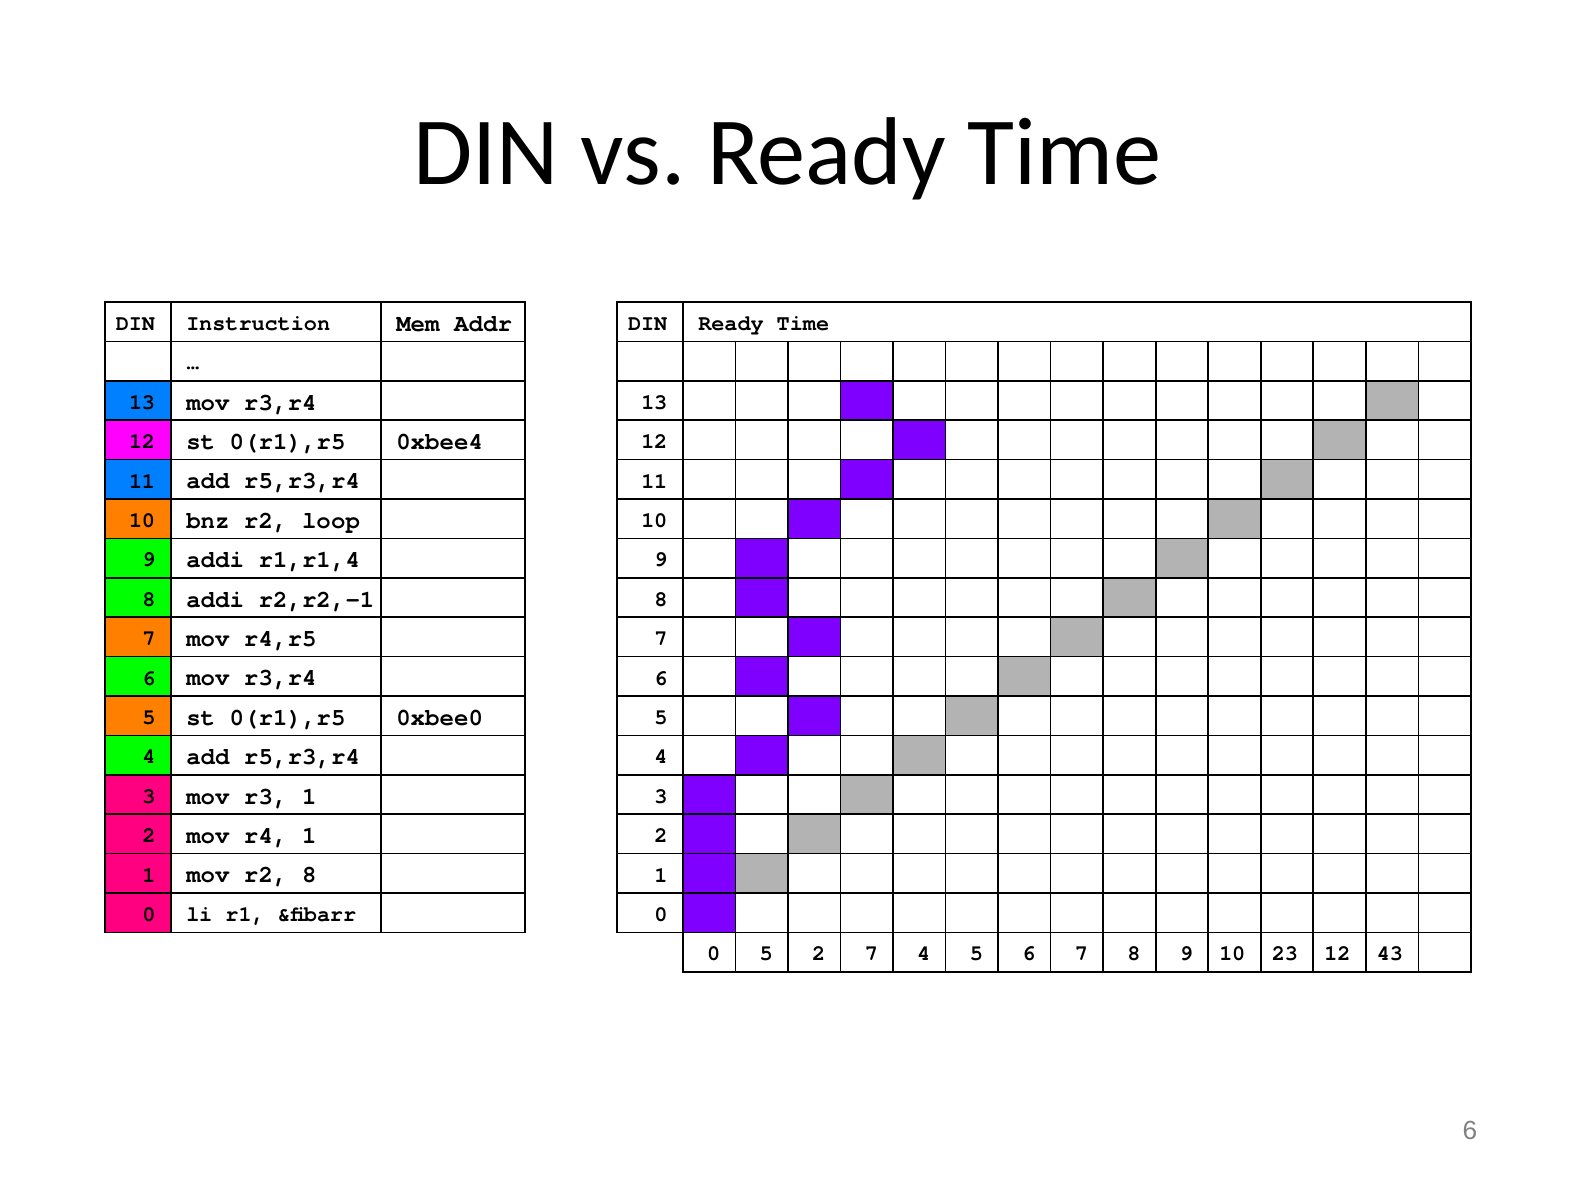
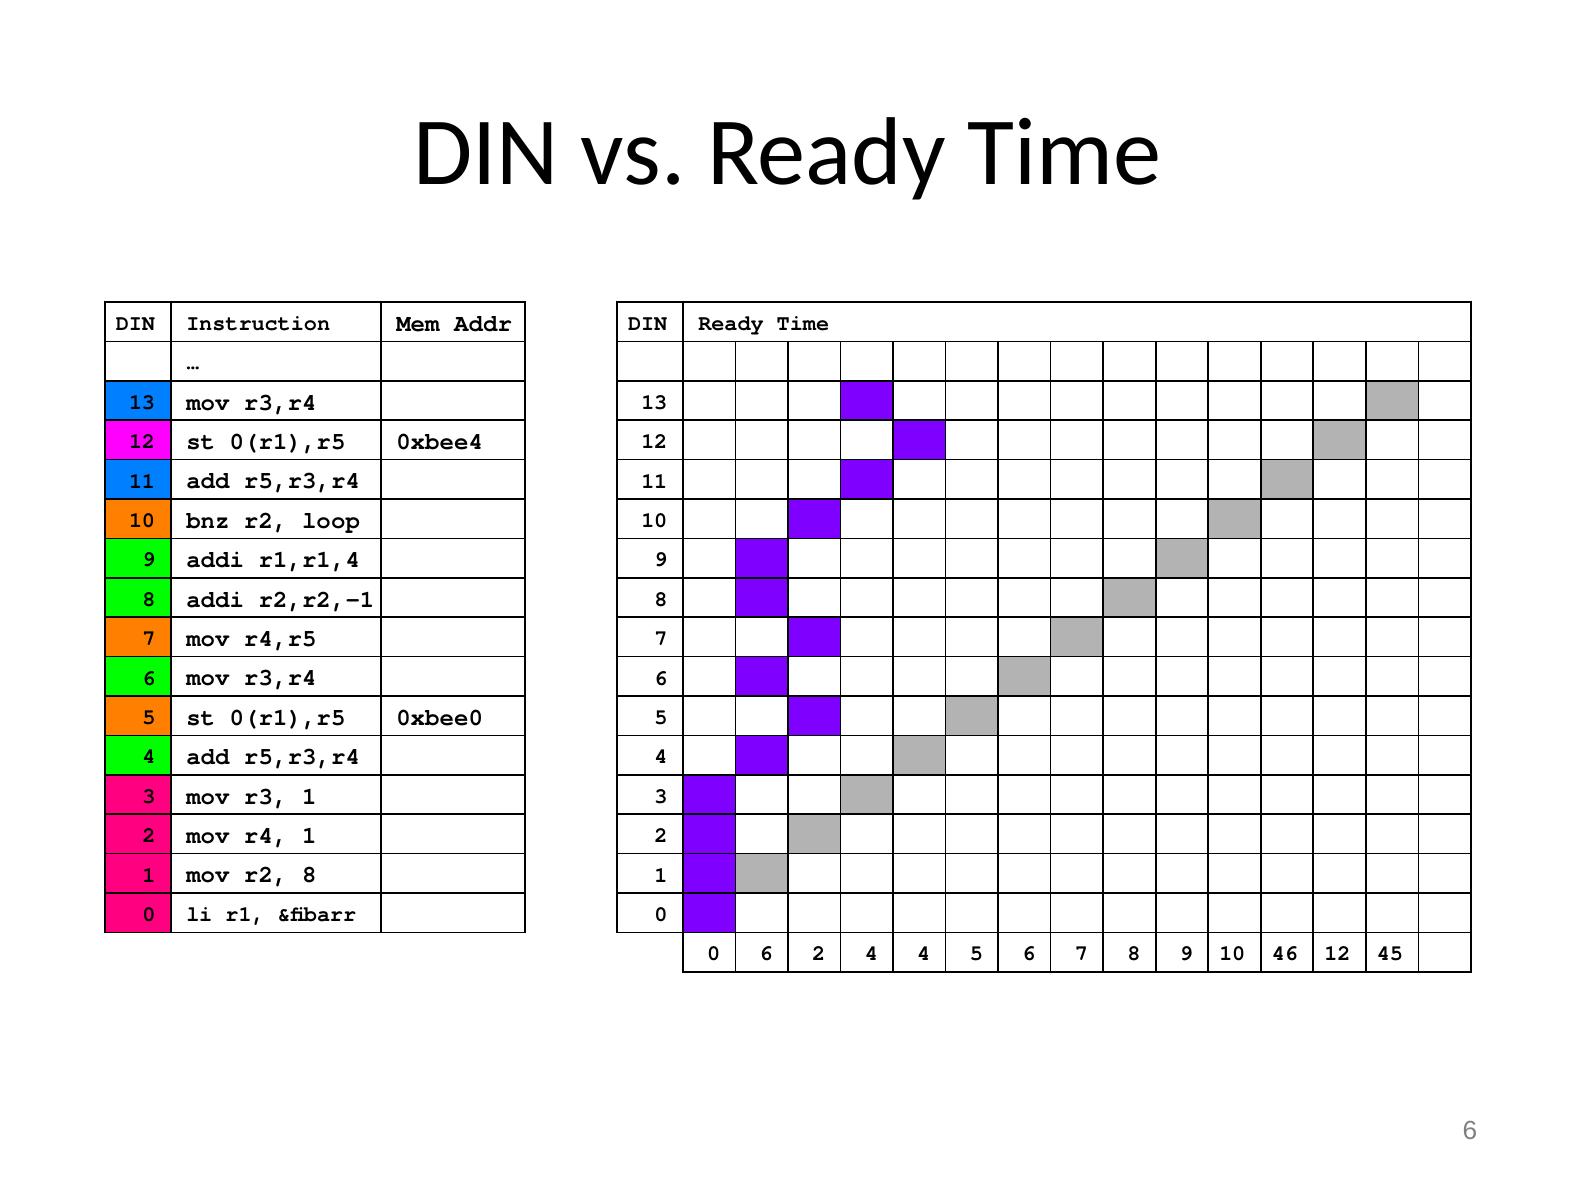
0 5: 5 -> 6
2 7: 7 -> 4
23: 23 -> 46
43: 43 -> 45
